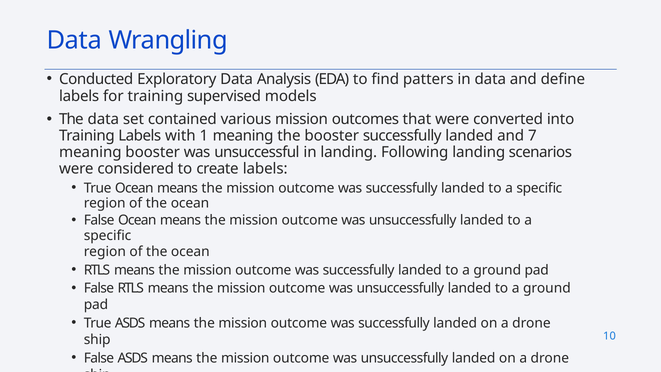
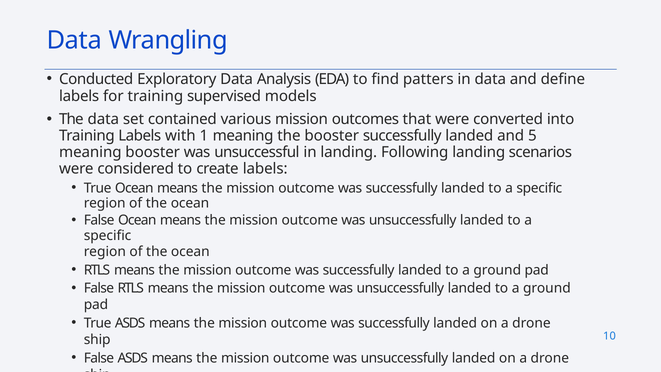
7: 7 -> 5
